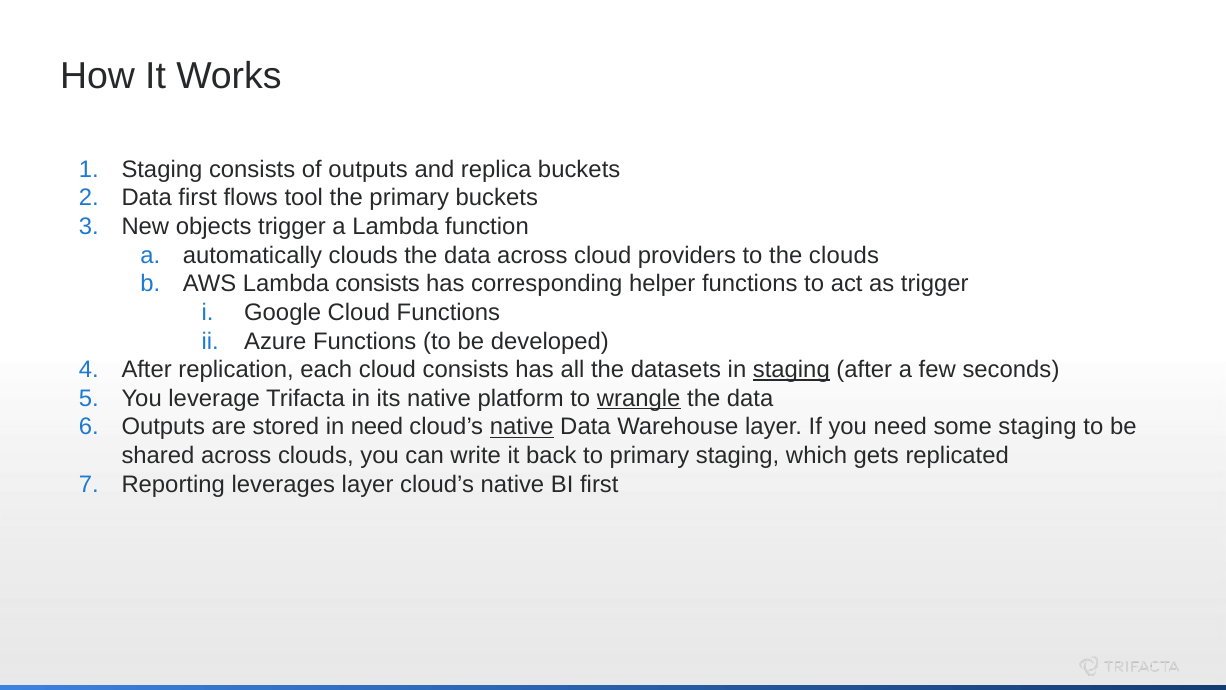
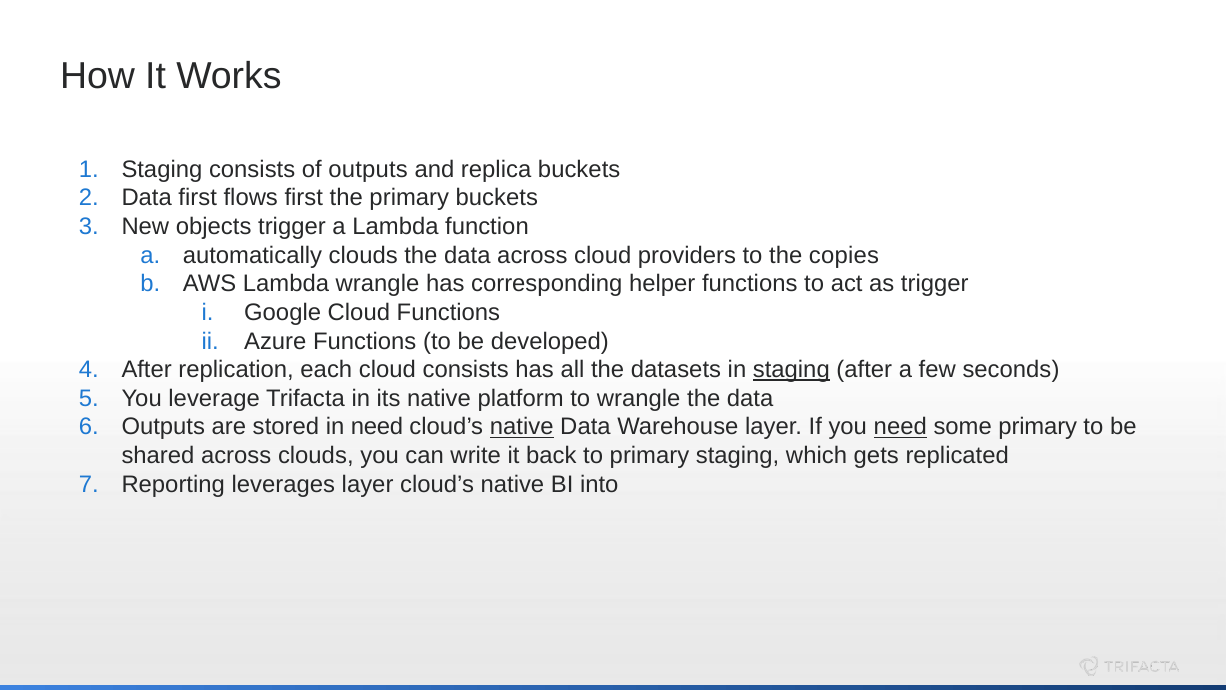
flows tool: tool -> first
the clouds: clouds -> copies
Lambda consists: consists -> wrangle
wrangle at (639, 398) underline: present -> none
need at (900, 427) underline: none -> present
some staging: staging -> primary
BI first: first -> into
